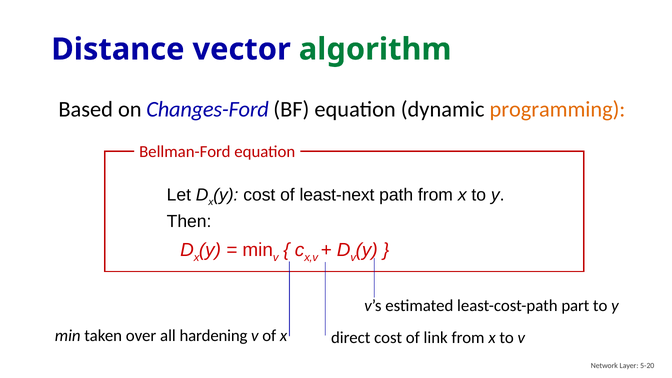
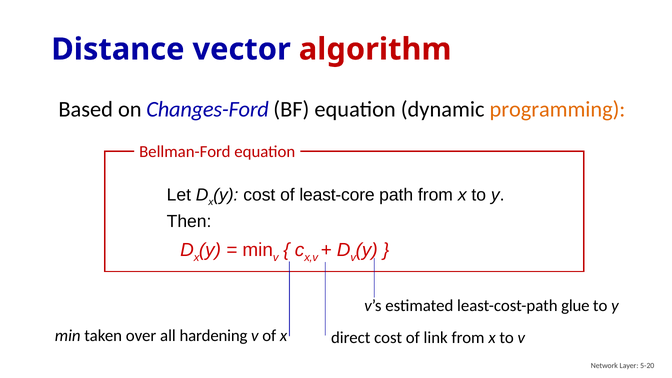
algorithm colour: green -> red
least-next: least-next -> least-core
part: part -> glue
